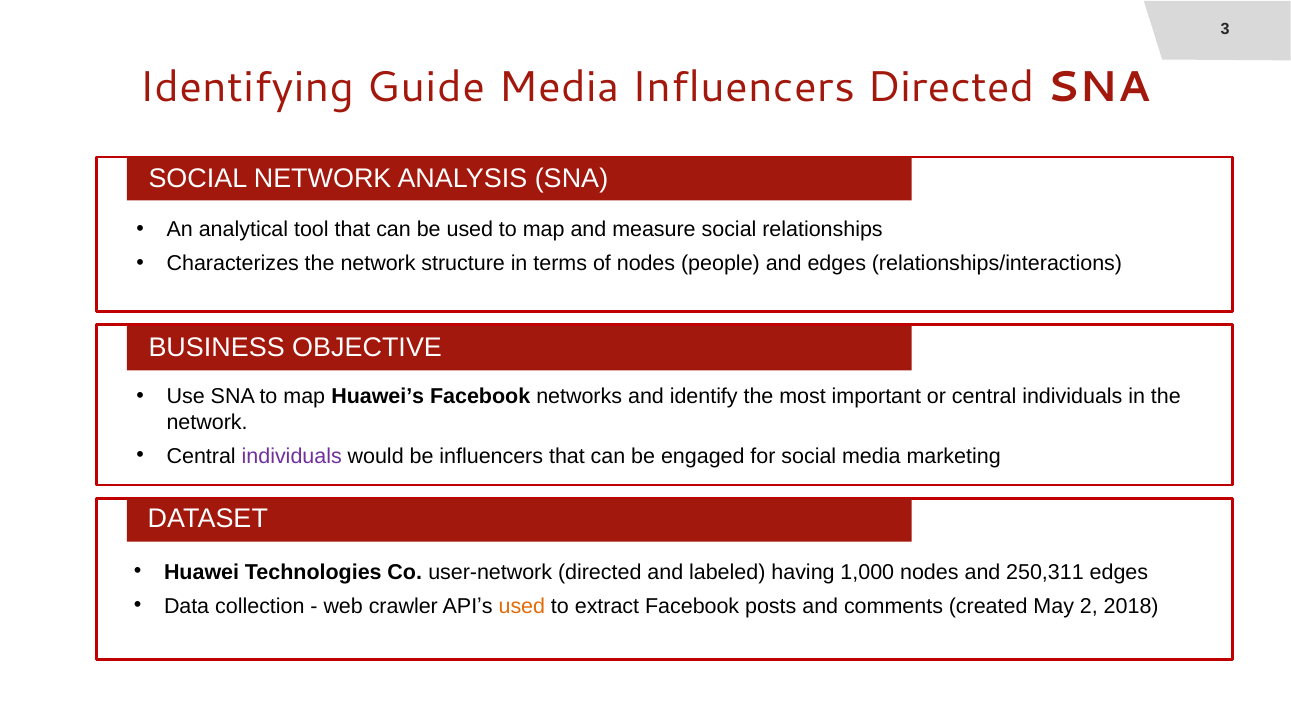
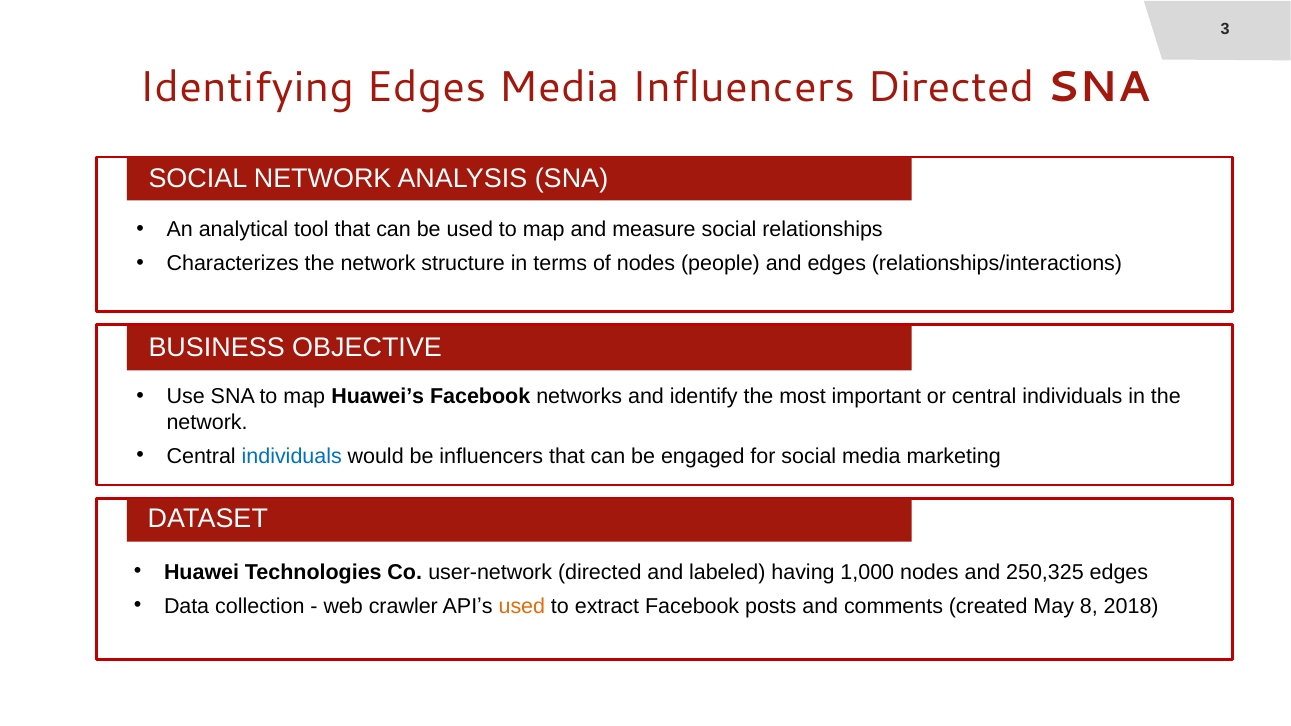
Identifying Guide: Guide -> Edges
individuals at (292, 456) colour: purple -> blue
250,311: 250,311 -> 250,325
2: 2 -> 8
